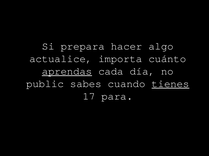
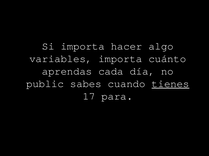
Si prepara: prepara -> importa
actualice: actualice -> variables
aprendas underline: present -> none
